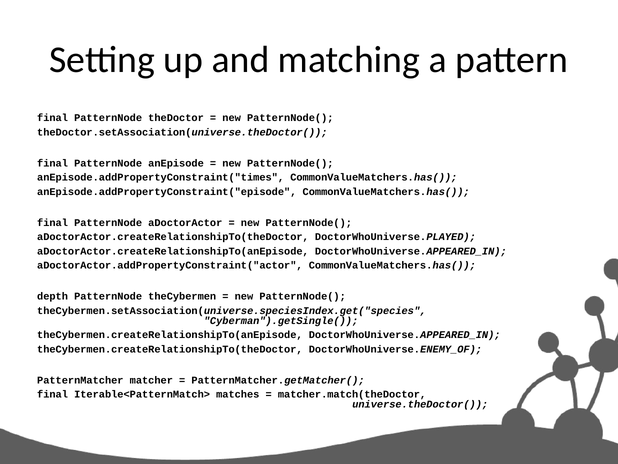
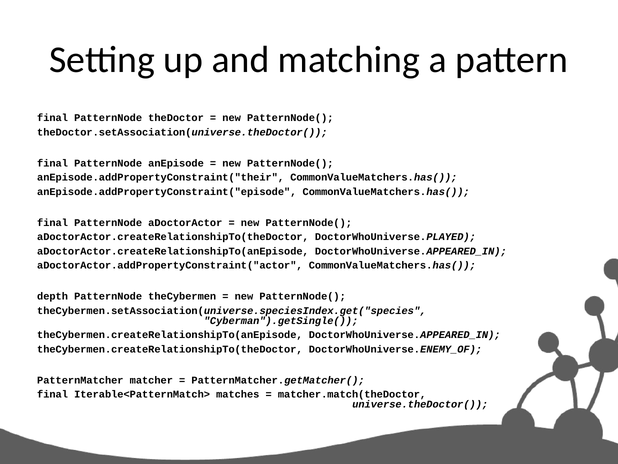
anEpisode.addPropertyConstraint("times: anEpisode.addPropertyConstraint("times -> anEpisode.addPropertyConstraint("their
